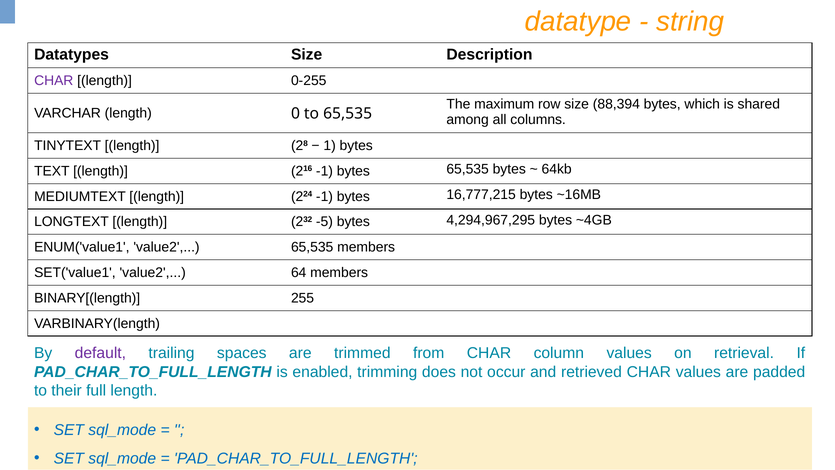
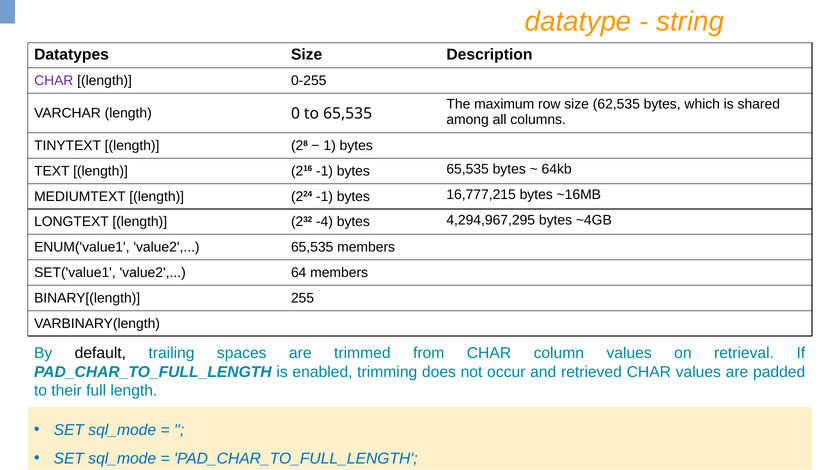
88,394: 88,394 -> 62,535
-5: -5 -> -4
default colour: purple -> black
